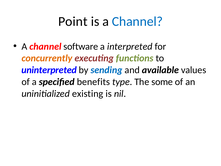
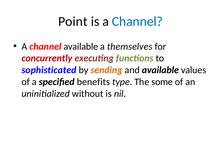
channel software: software -> available
interpreted: interpreted -> themselves
concurrently colour: orange -> red
uninterpreted: uninterpreted -> sophisticated
sending colour: blue -> orange
existing: existing -> without
